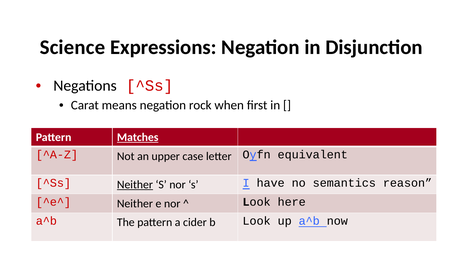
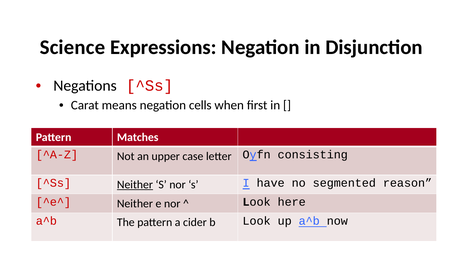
rock: rock -> cells
Matches underline: present -> none
equivalent: equivalent -> consisting
semantics: semantics -> segmented
